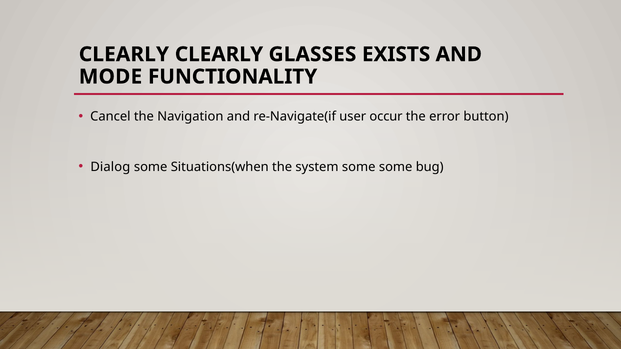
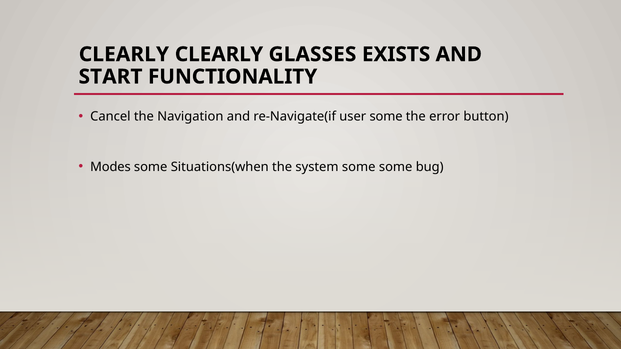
MODE: MODE -> START
user occur: occur -> some
Dialog: Dialog -> Modes
